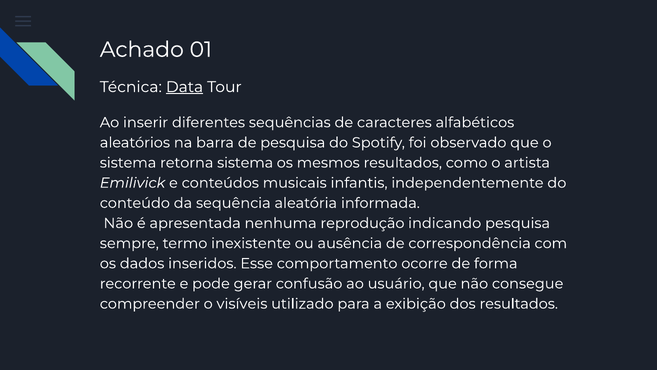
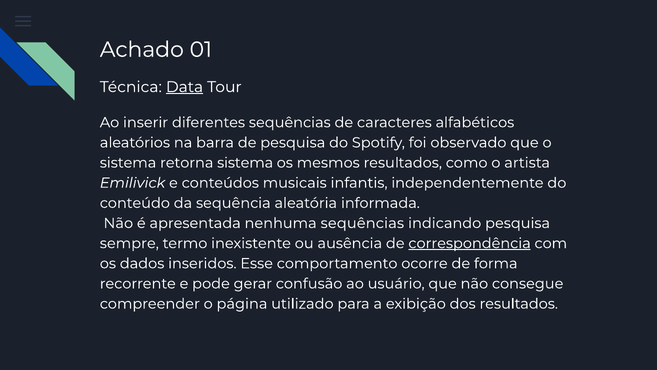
nenhuma reprodução: reprodução -> sequências
correspondência underline: none -> present
visíveis: visíveis -> página
